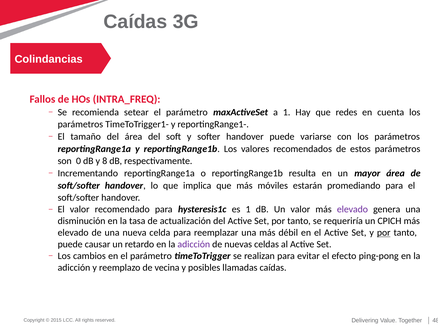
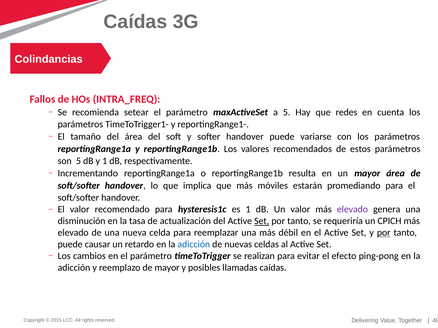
a 1: 1 -> 5
son 0: 0 -> 5
y 8: 8 -> 1
Set at (262, 221) underline: none -> present
adicción at (194, 245) colour: purple -> blue
de vecina: vecina -> mayor
